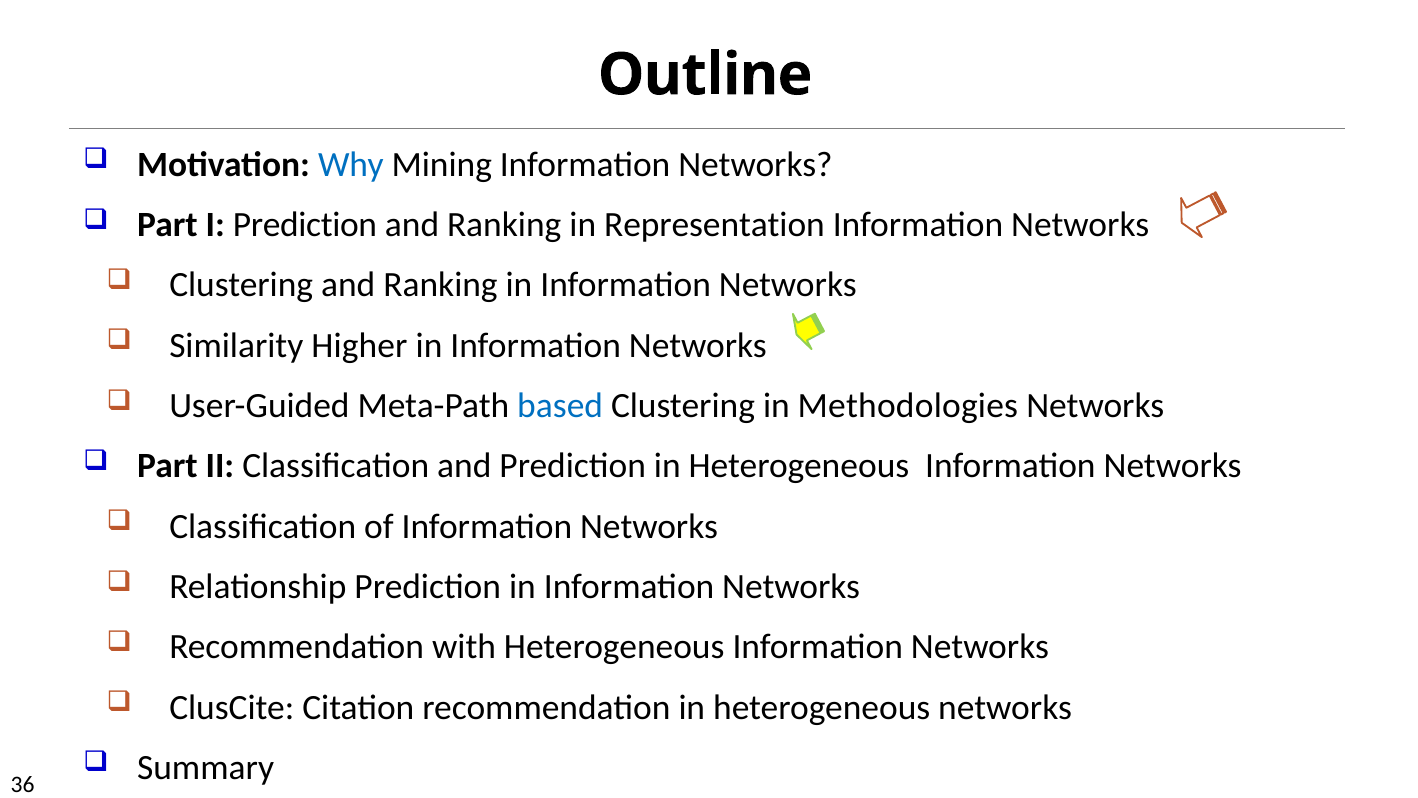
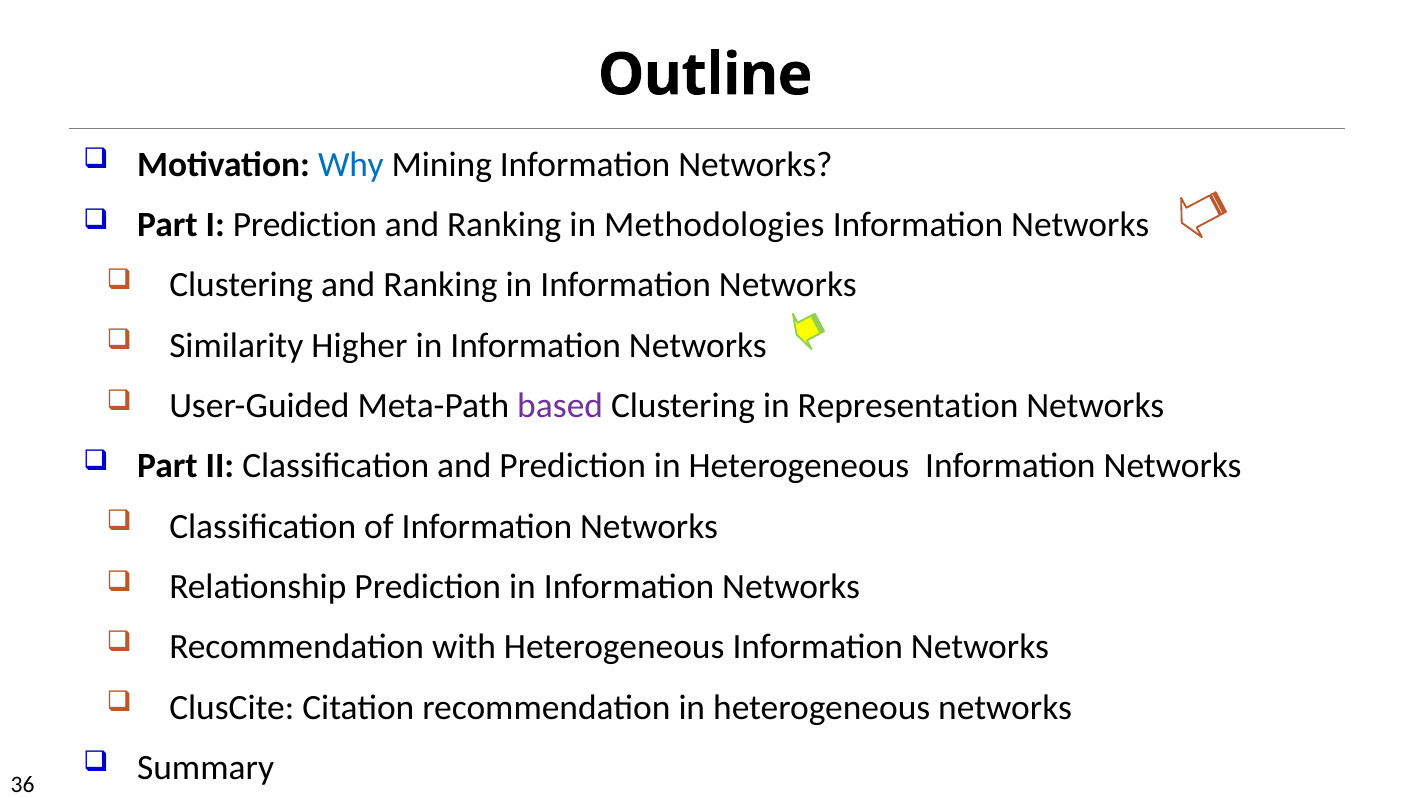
Representation: Representation -> Methodologies
based colour: blue -> purple
Methodologies: Methodologies -> Representation
